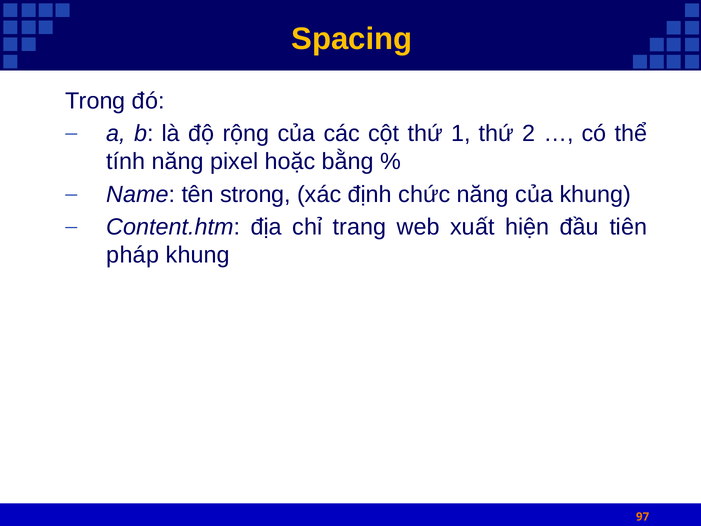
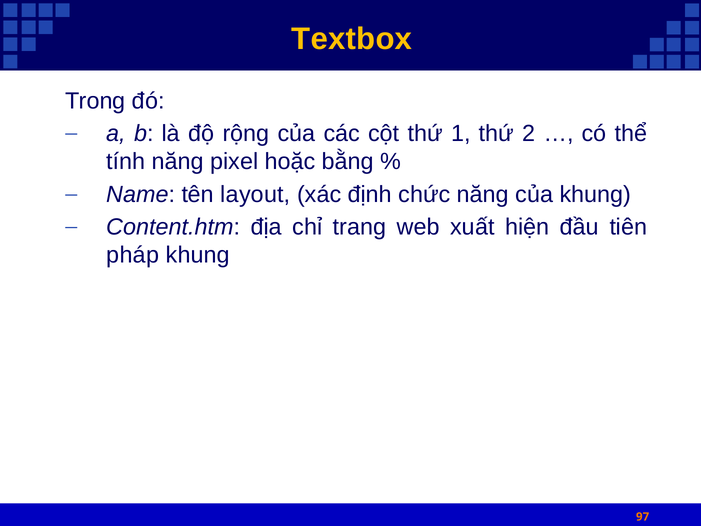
Spacing: Spacing -> Textbox
strong: strong -> layout
